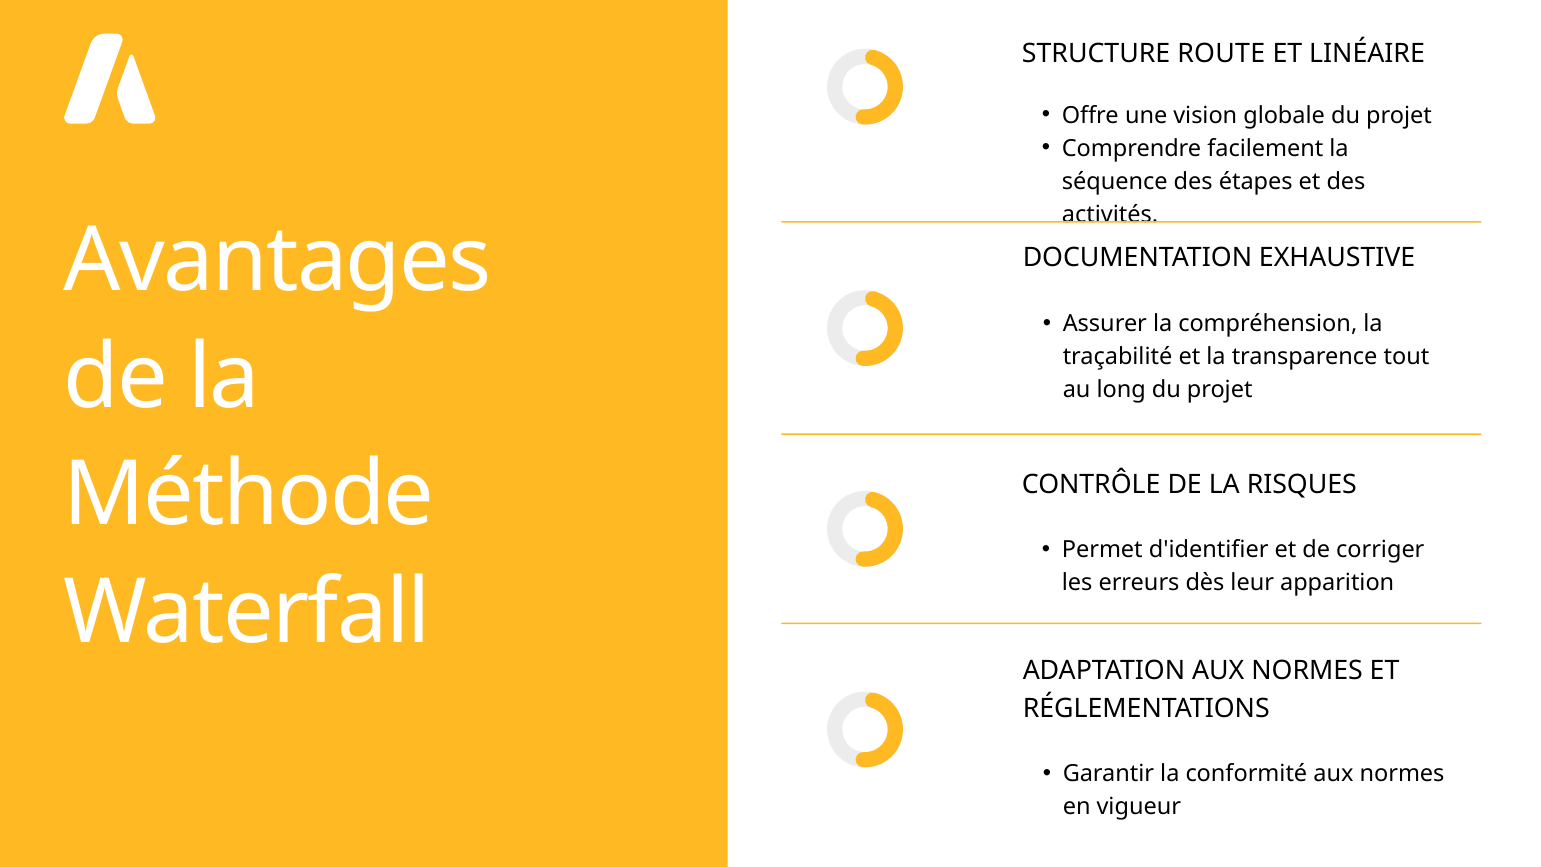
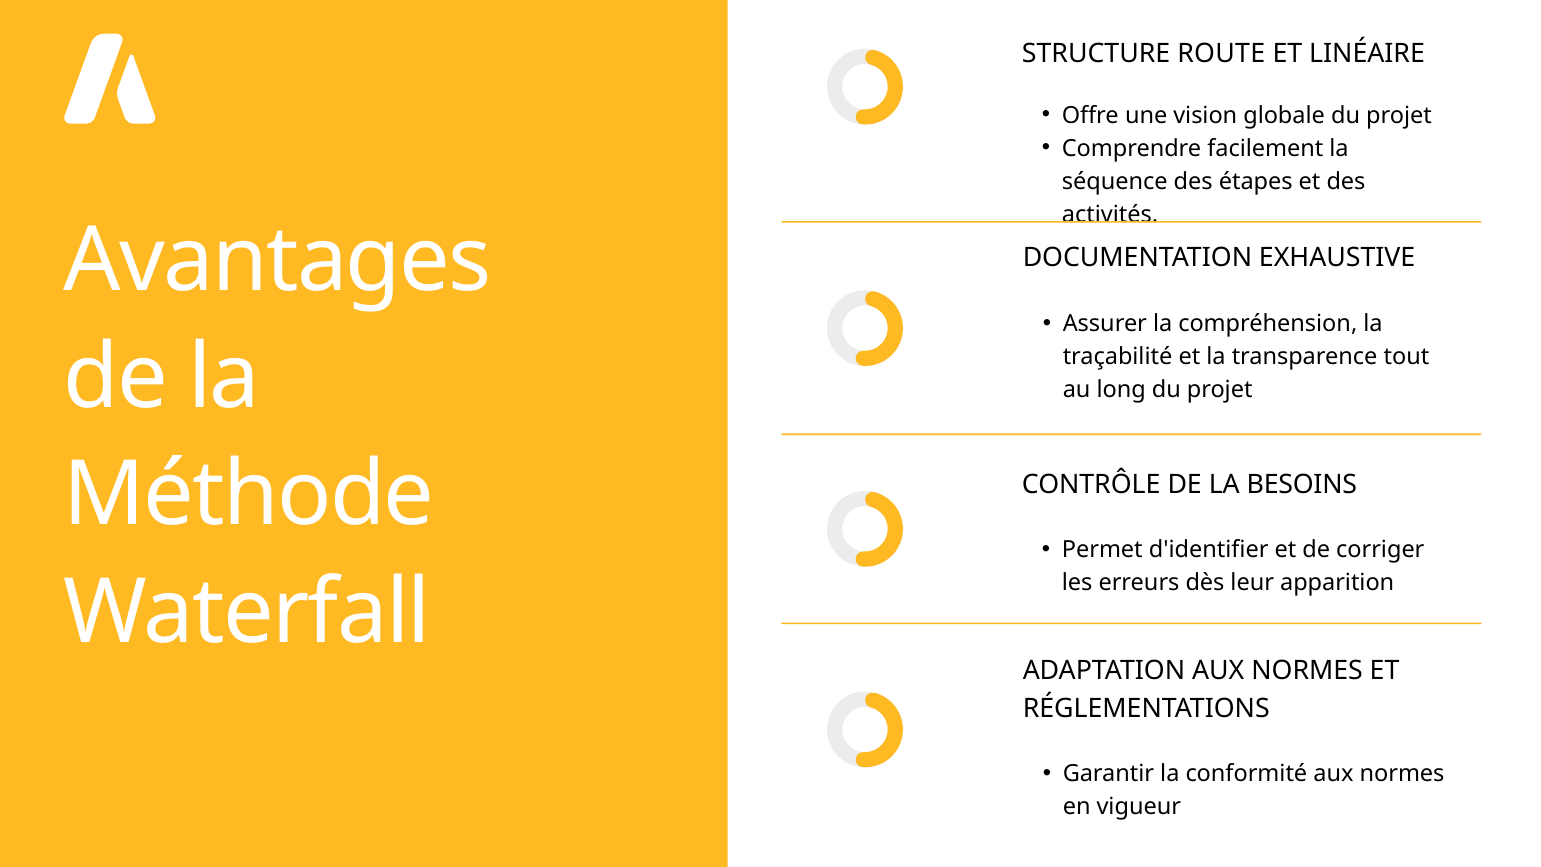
RISQUES: RISQUES -> BESOINS
